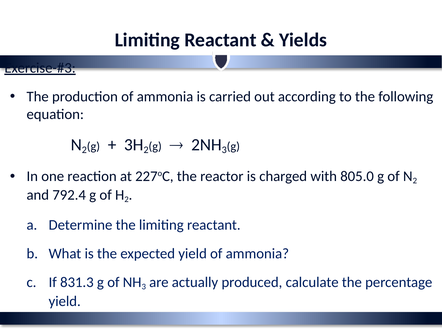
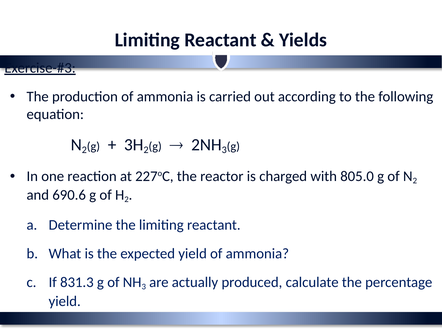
792.4: 792.4 -> 690.6
